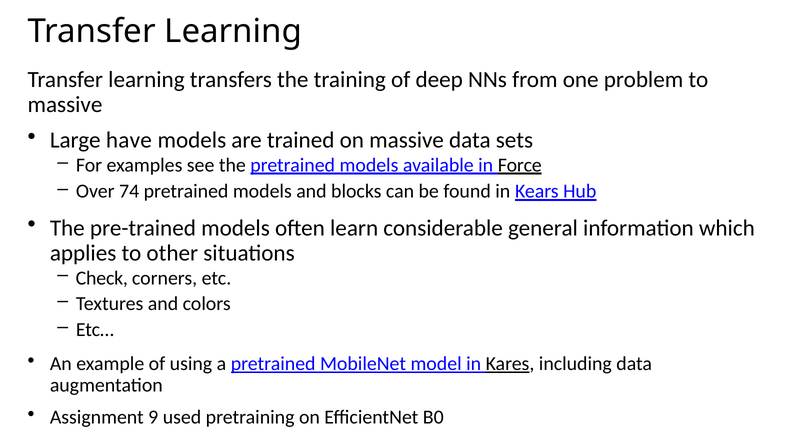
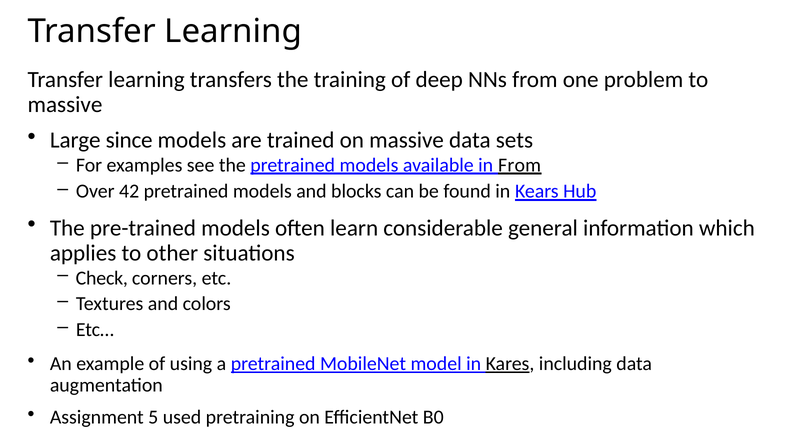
have: have -> since
in Force: Force -> From
74: 74 -> 42
9: 9 -> 5
